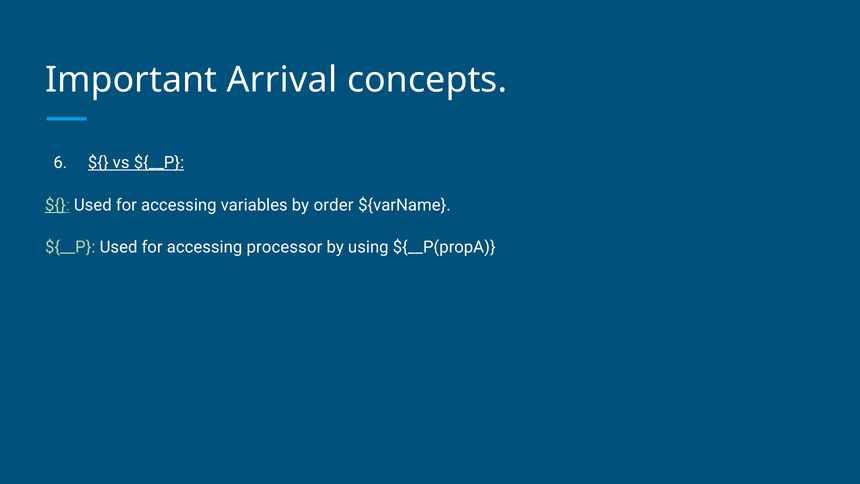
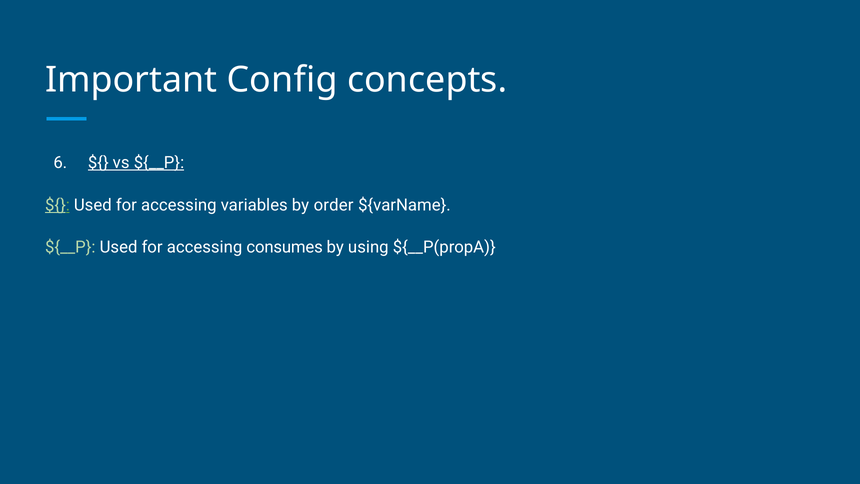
Arrival: Arrival -> Config
processor: processor -> consumes
